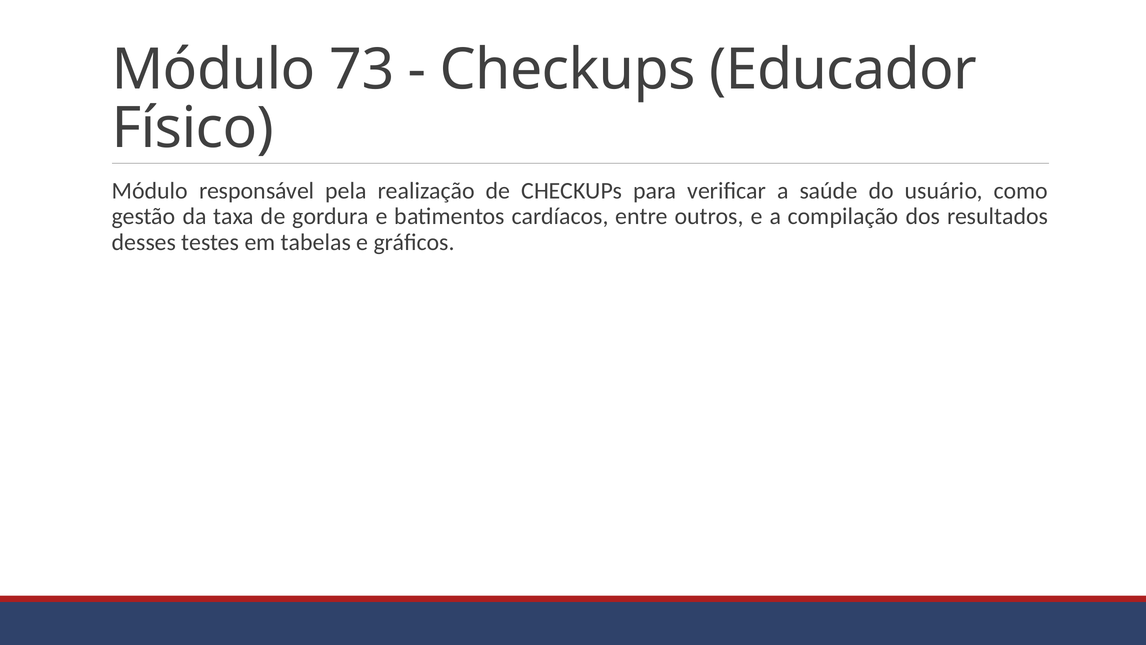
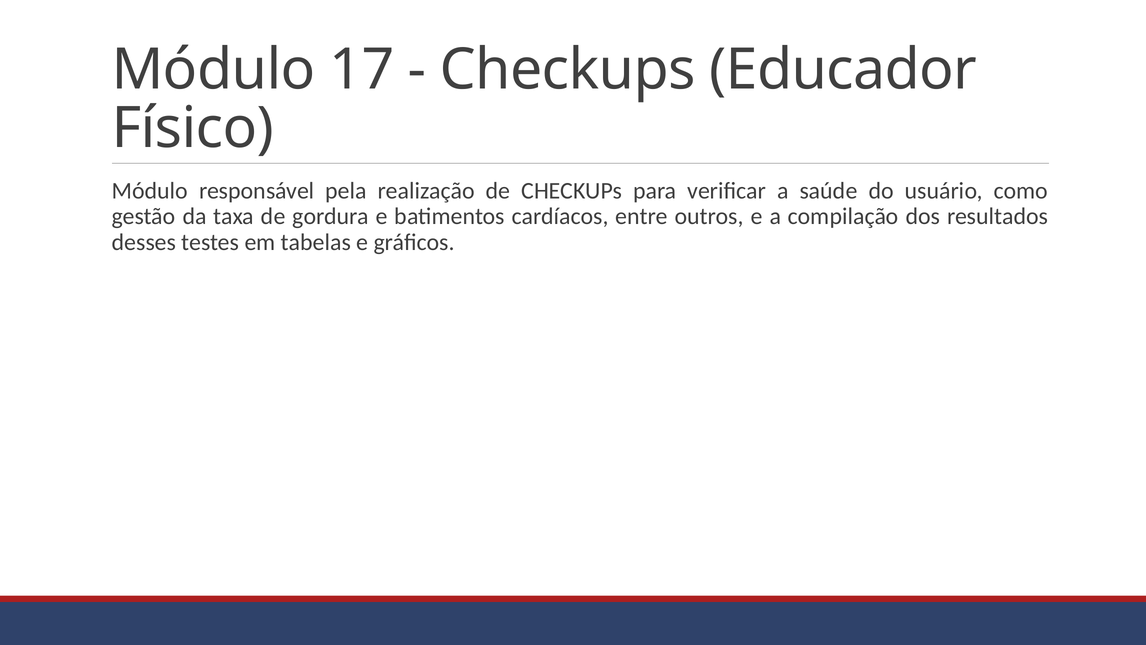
73: 73 -> 17
